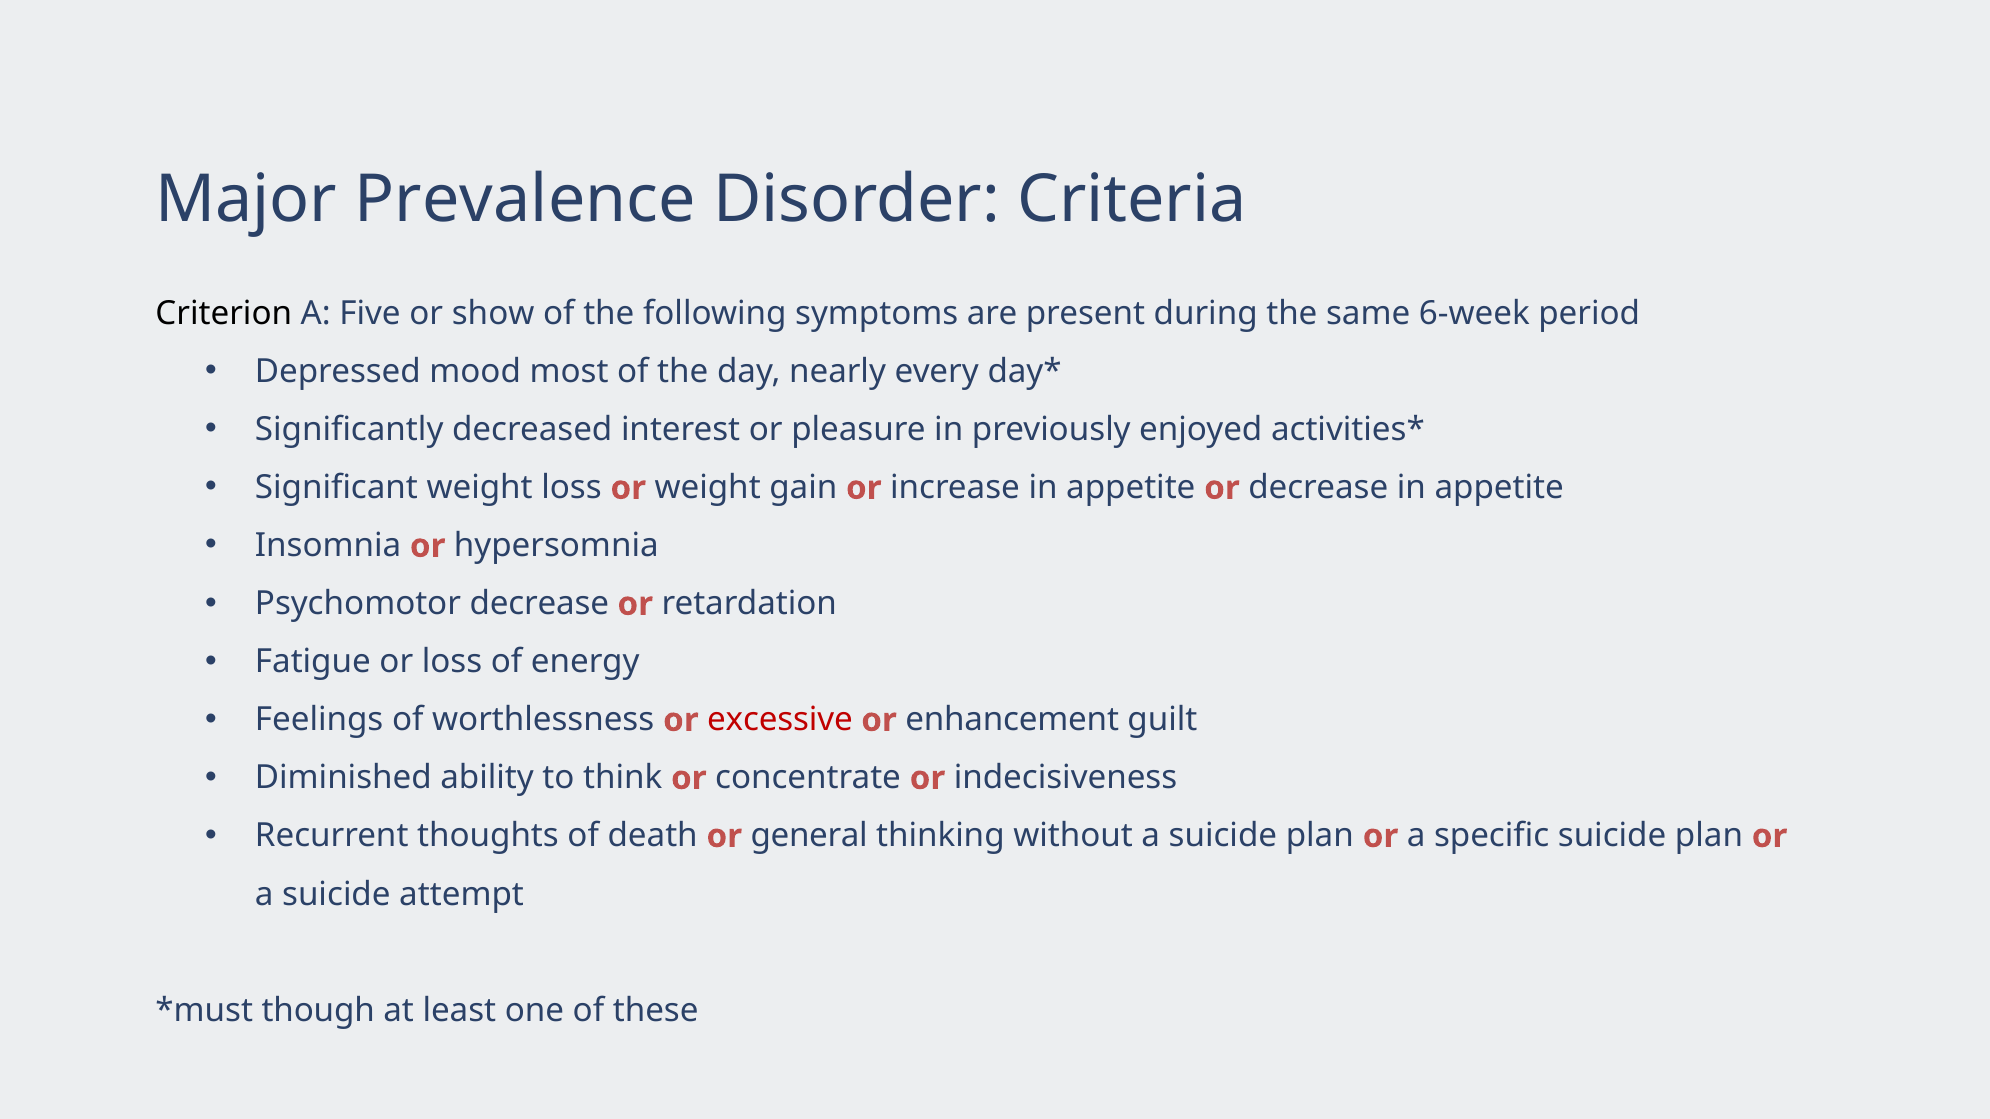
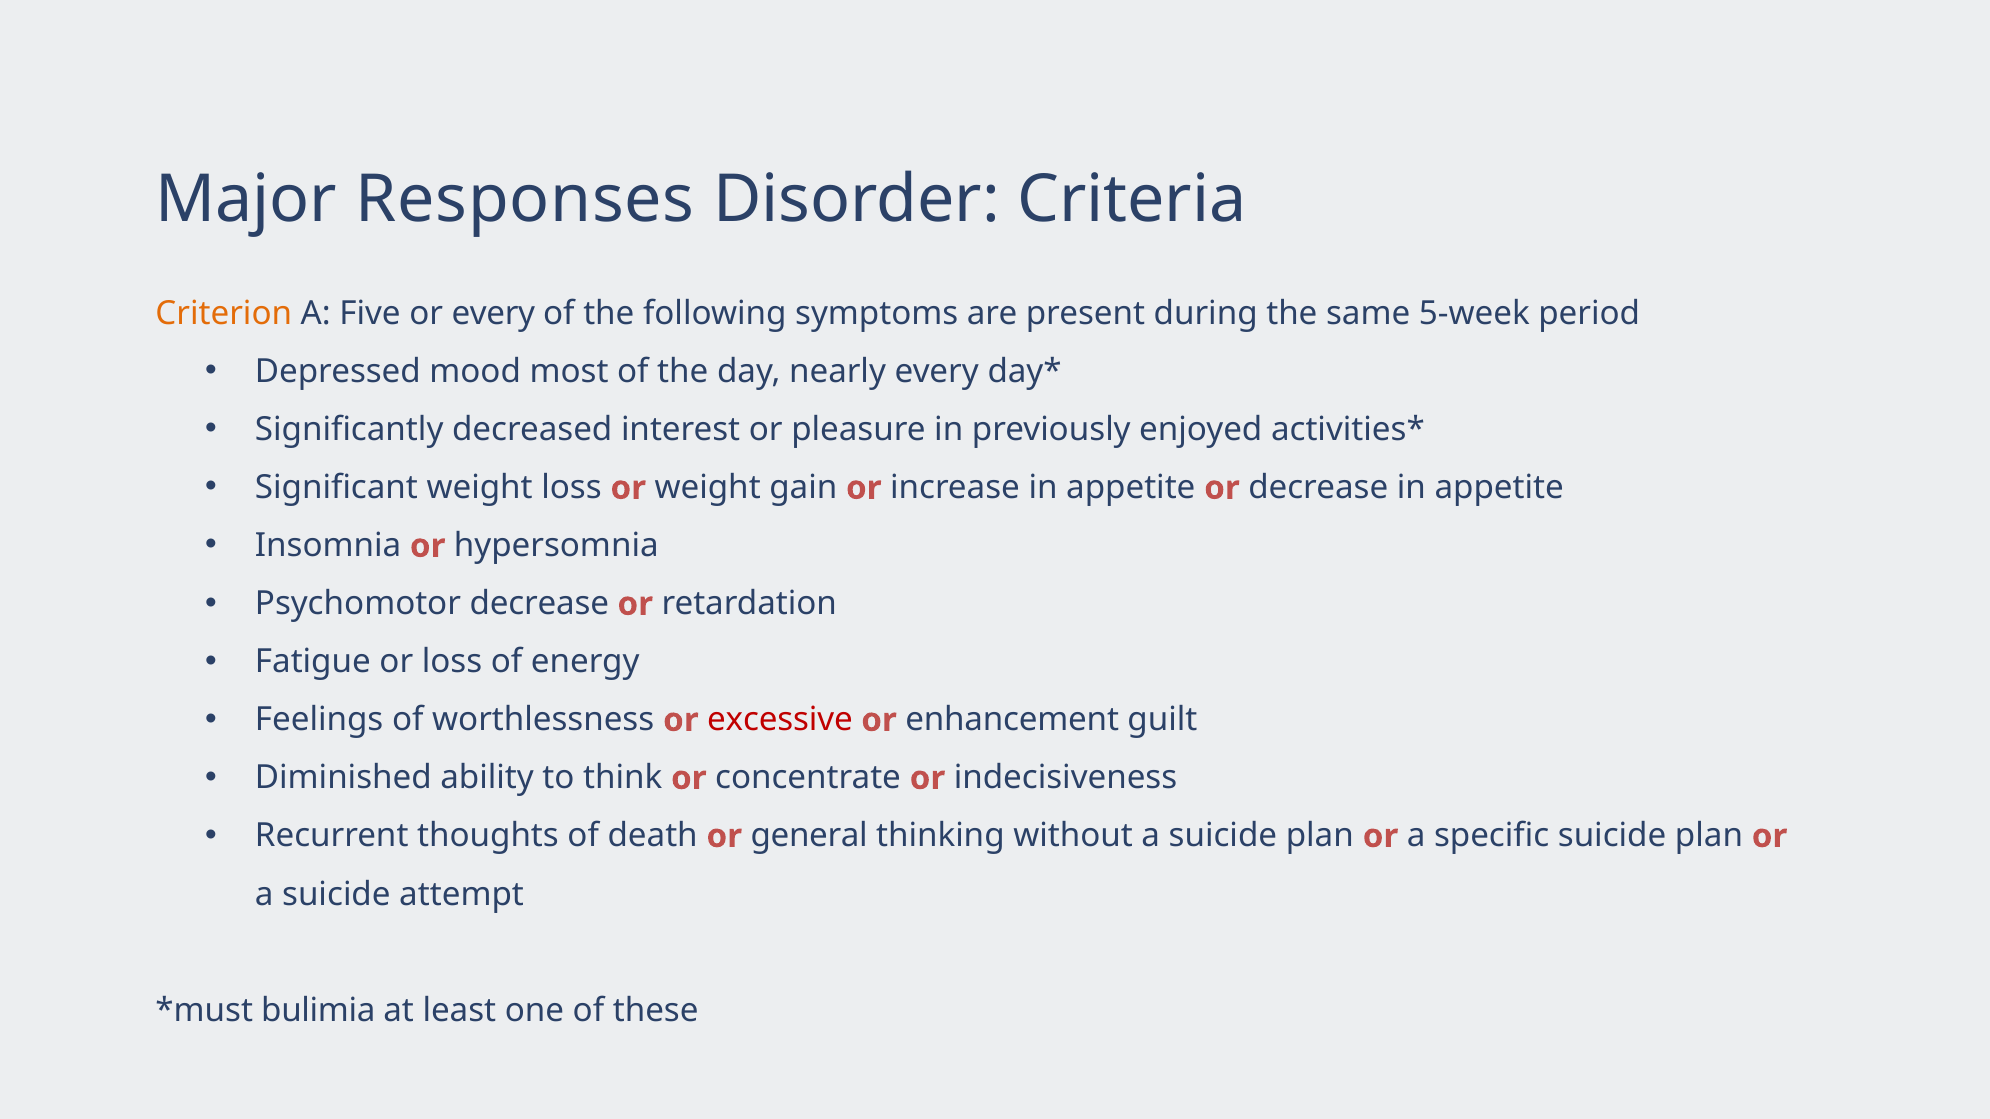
Prevalence: Prevalence -> Responses
Criterion colour: black -> orange
or show: show -> every
6-week: 6-week -> 5-week
though: though -> bulimia
